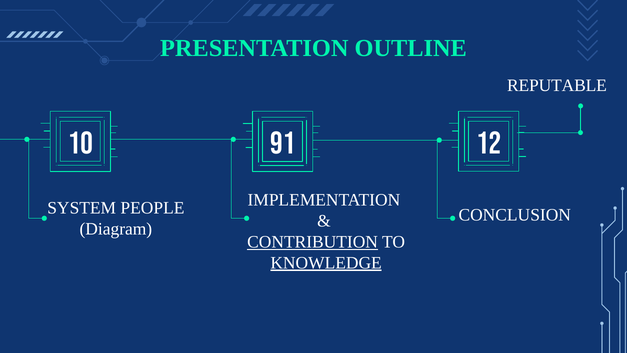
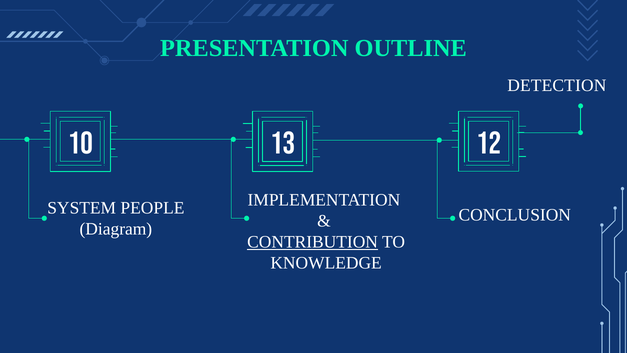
REPUTABLE: REPUTABLE -> DETECTION
91: 91 -> 13
KNOWLEDGE underline: present -> none
